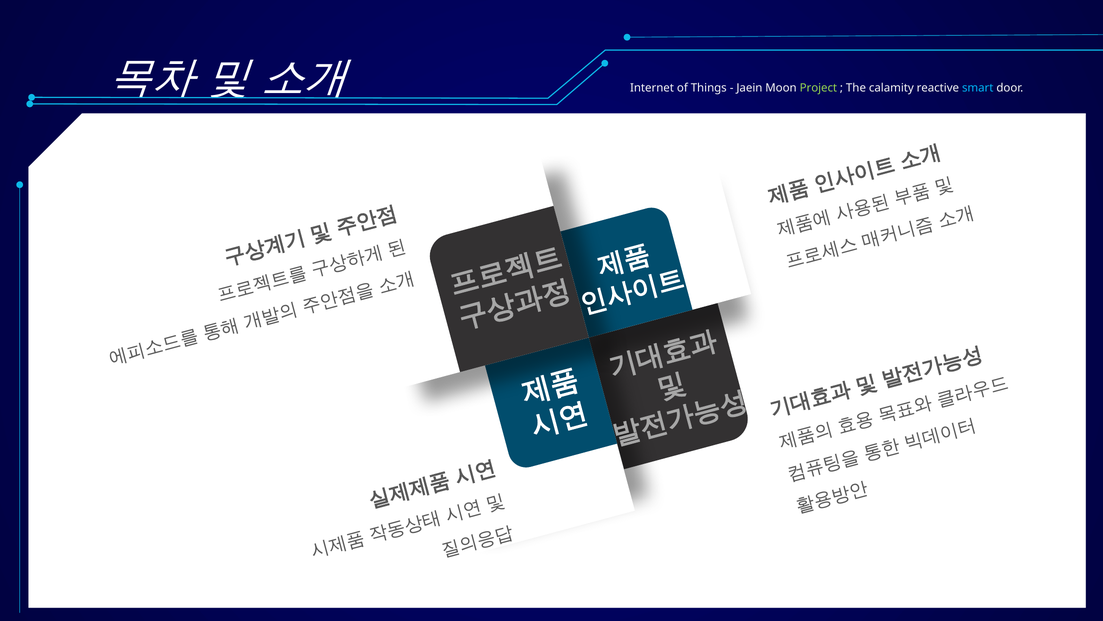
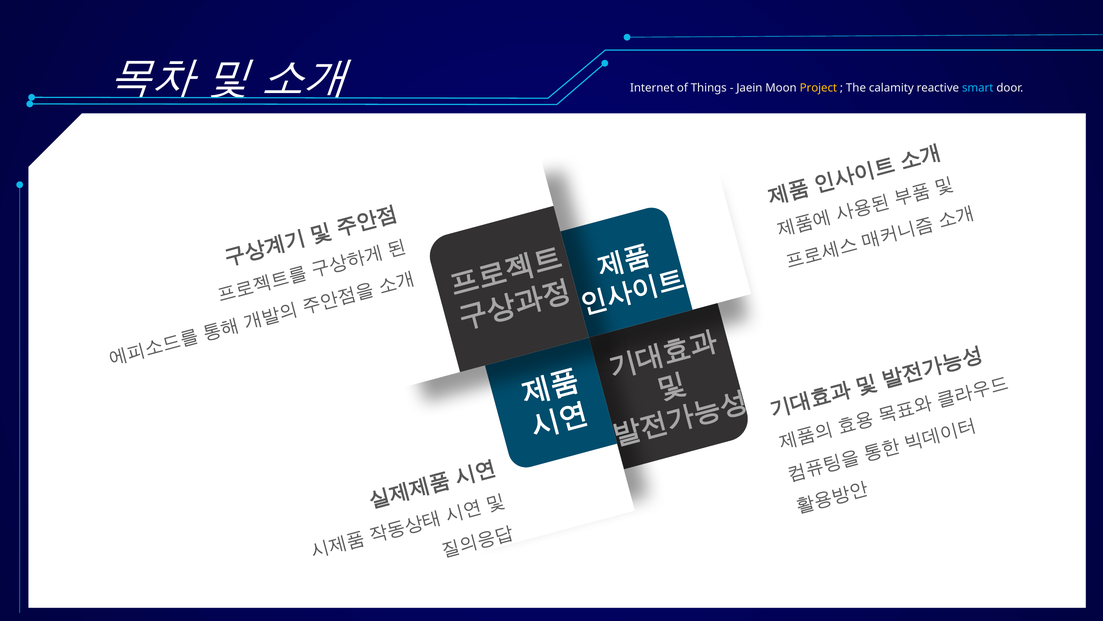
Project colour: light green -> yellow
